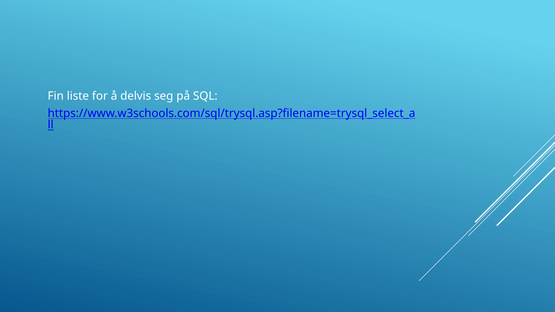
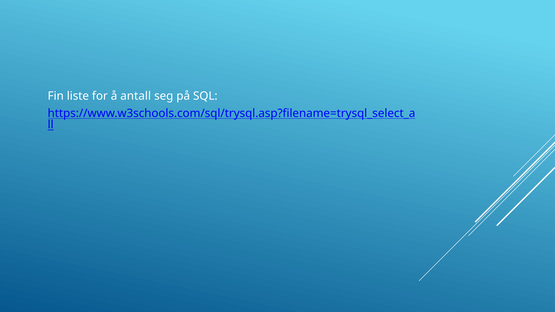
delvis: delvis -> antall
